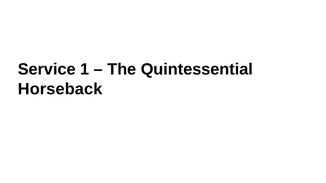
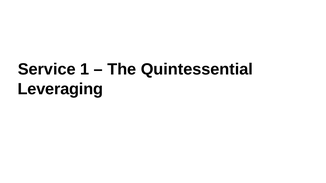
Horseback: Horseback -> Leveraging
